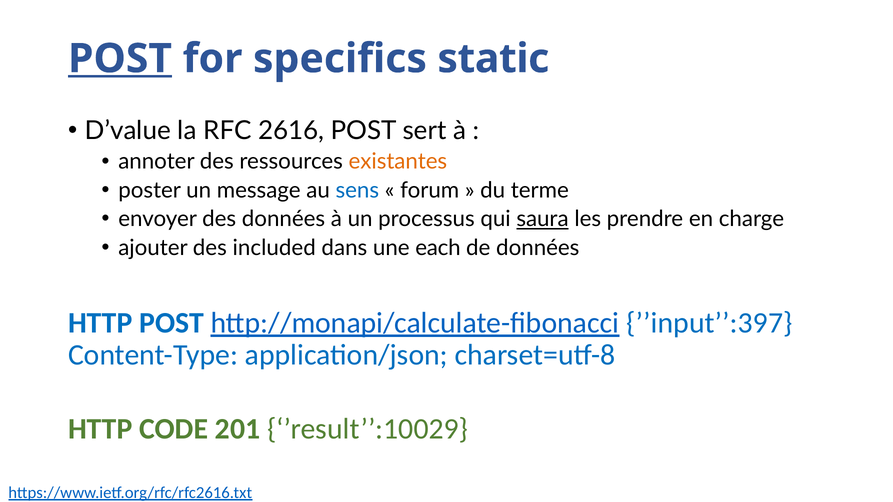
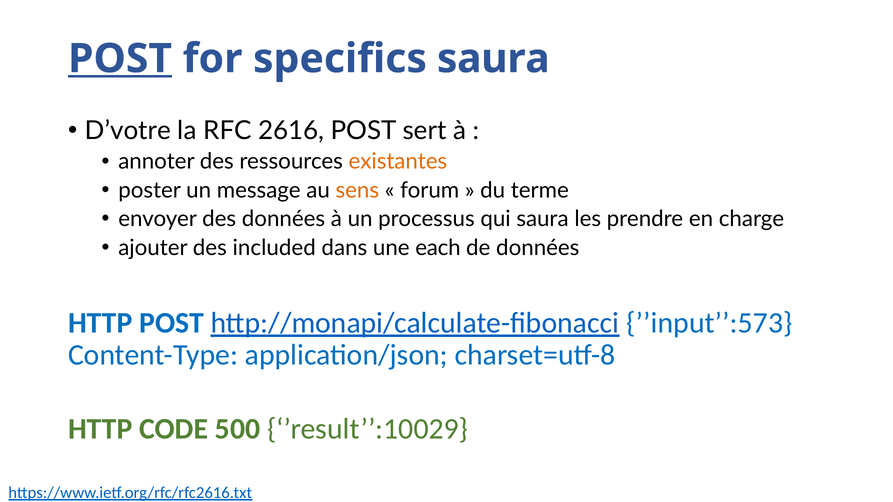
specifics static: static -> saura
D’value: D’value -> D’votre
sens colour: blue -> orange
saura at (543, 219) underline: present -> none
’’input’’:397: ’’input’’:397 -> ’’input’’:573
201: 201 -> 500
